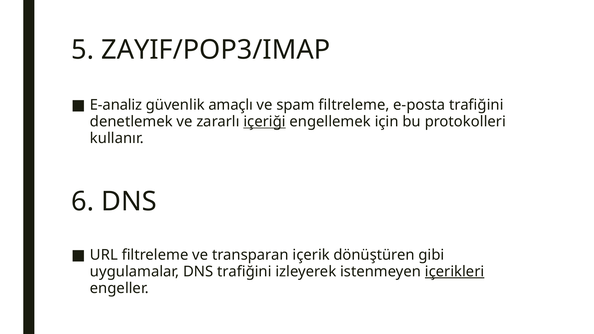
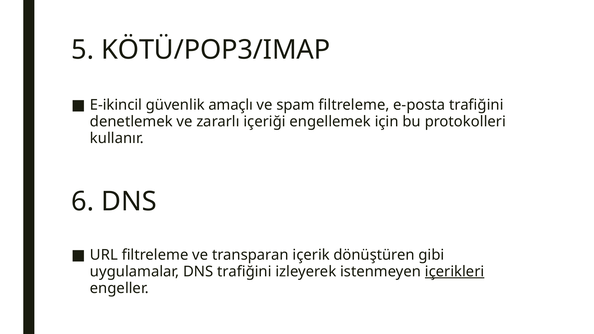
ZAYIF/POP3/IMAP: ZAYIF/POP3/IMAP -> KÖTÜ/POP3/IMAP
E-analiz: E-analiz -> E-ikincil
içeriği underline: present -> none
